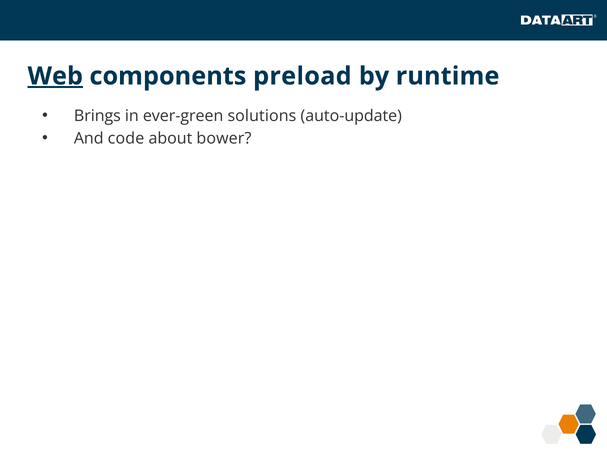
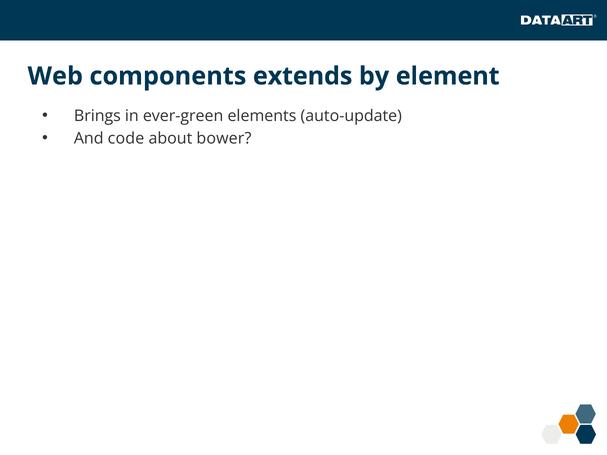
Web underline: present -> none
preload: preload -> extends
runtime: runtime -> element
solutions: solutions -> elements
